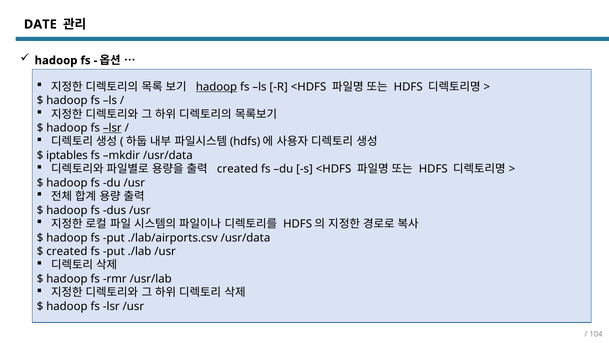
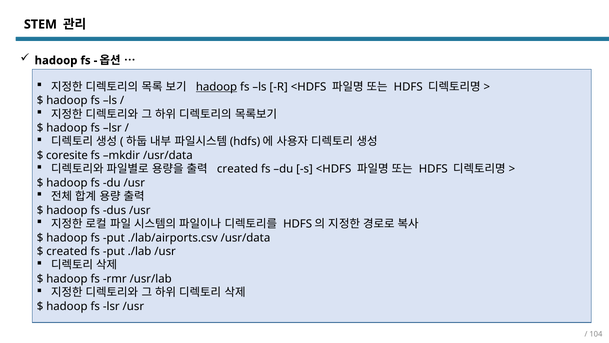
DATE: DATE -> STEM
lsr at (112, 128) underline: present -> none
iptables: iptables -> coresite
